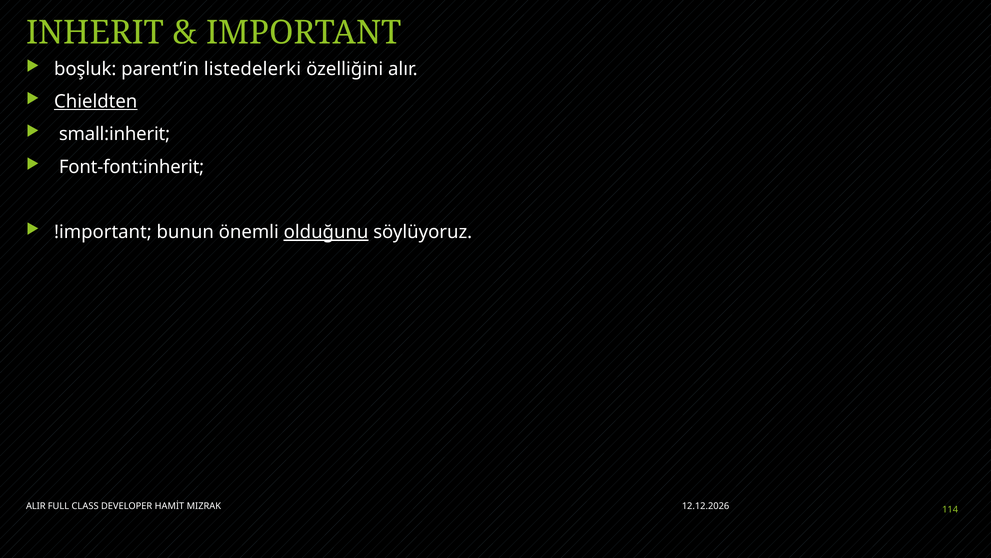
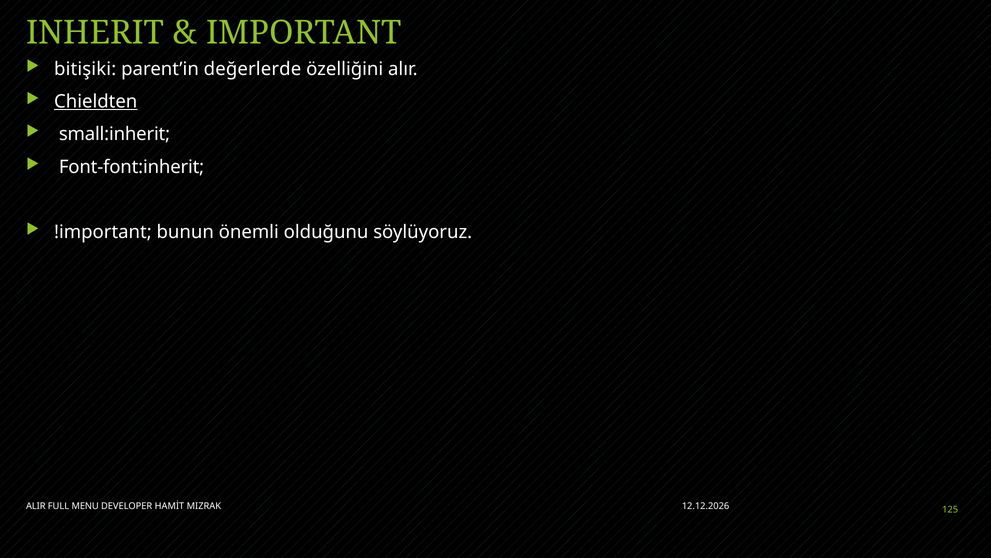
boşluk: boşluk -> bitişiki
listedelerki: listedelerki -> değerlerde
olduğunu underline: present -> none
CLASS: CLASS -> MENU
114: 114 -> 125
